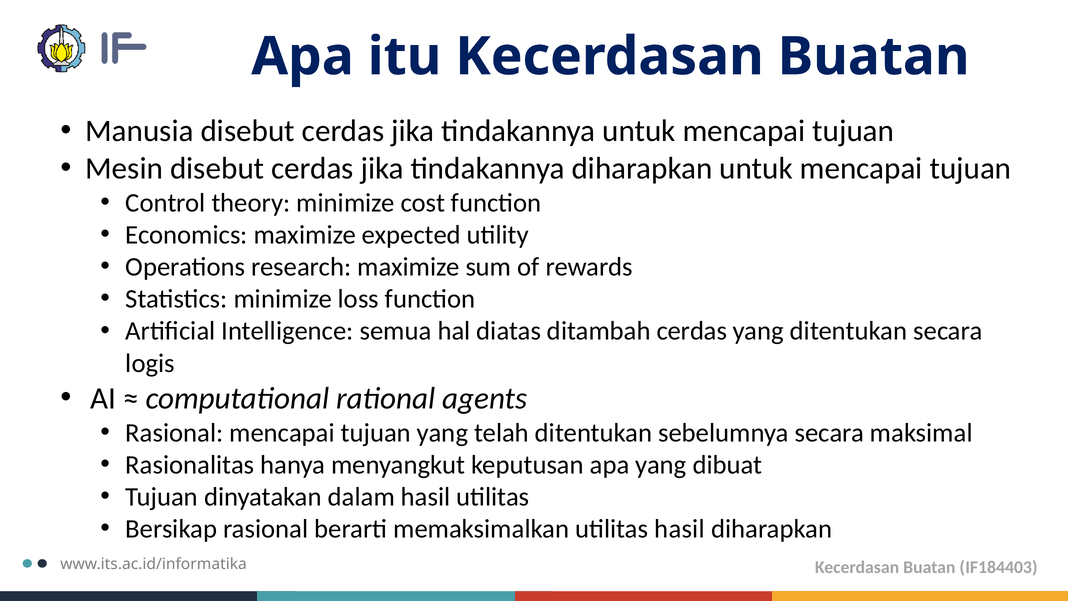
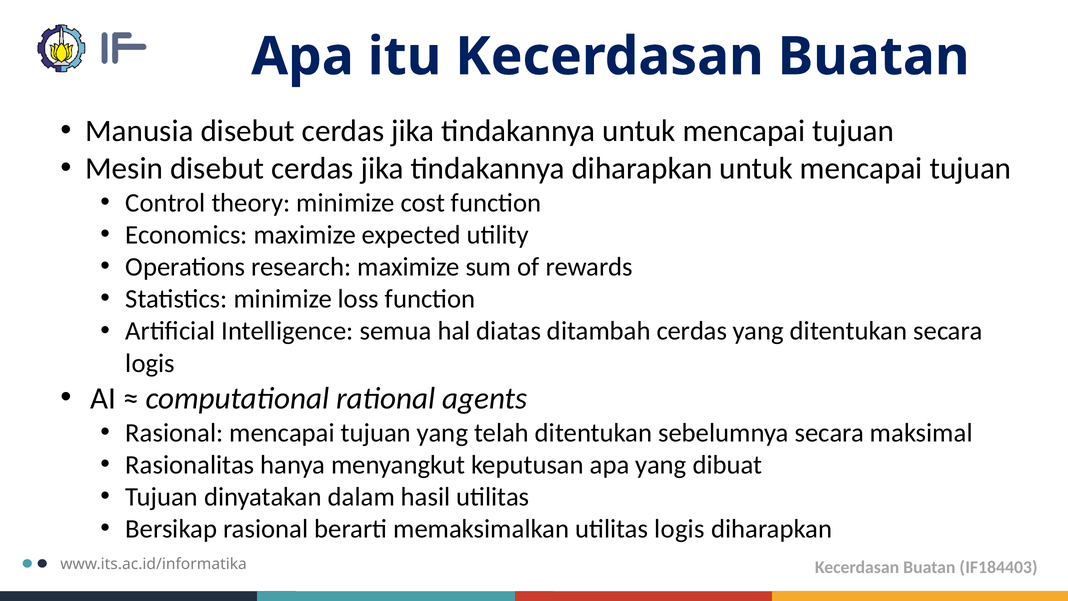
utilitas hasil: hasil -> logis
